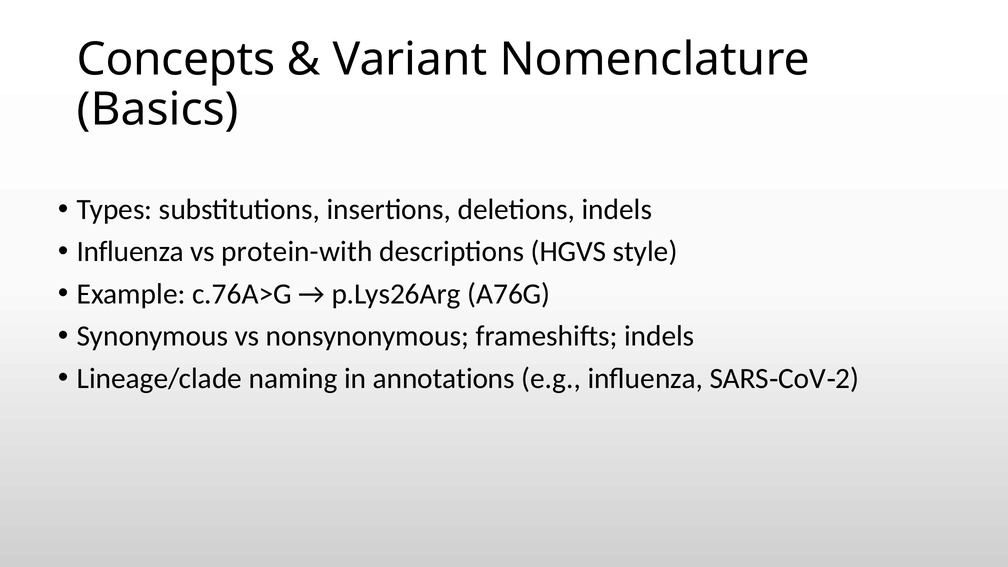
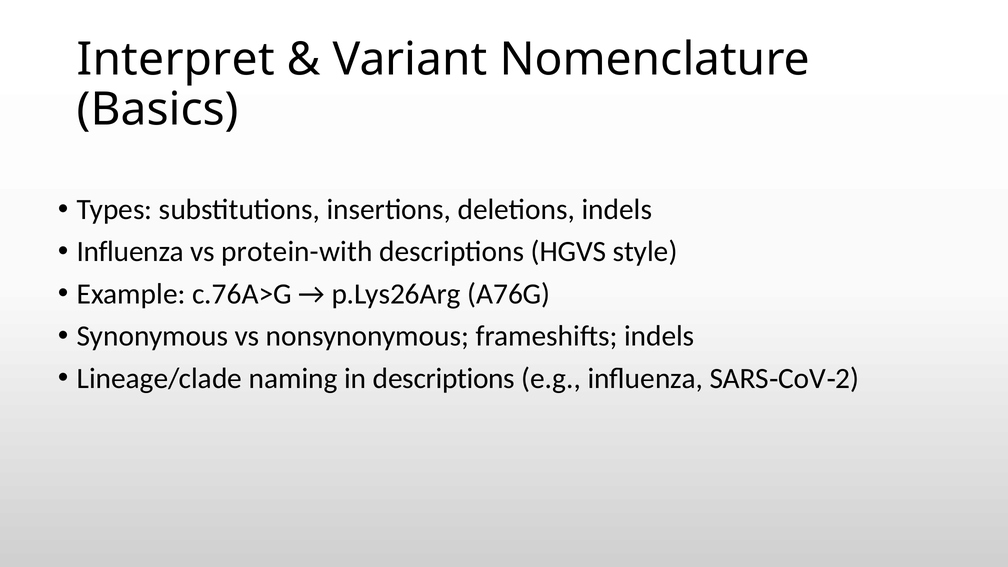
Concepts: Concepts -> Interpret
in annotations: annotations -> descriptions
